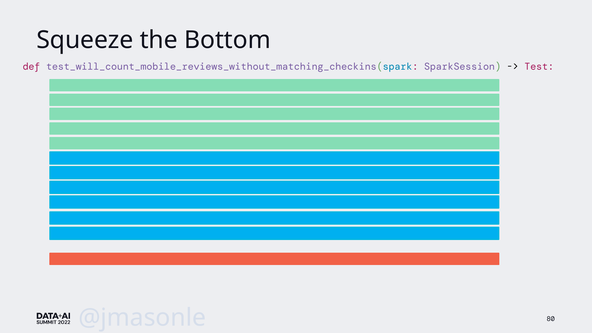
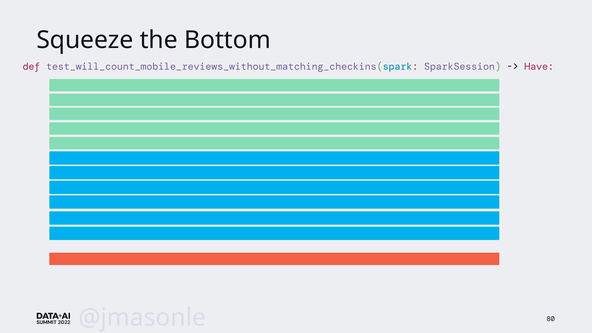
Test: Test -> Have
